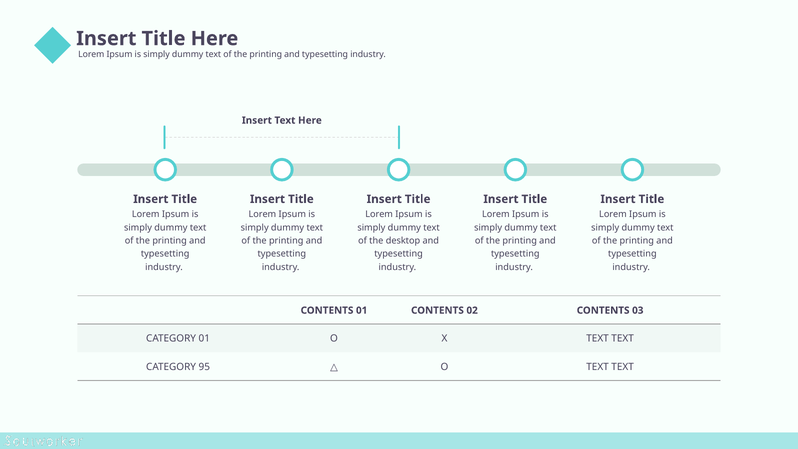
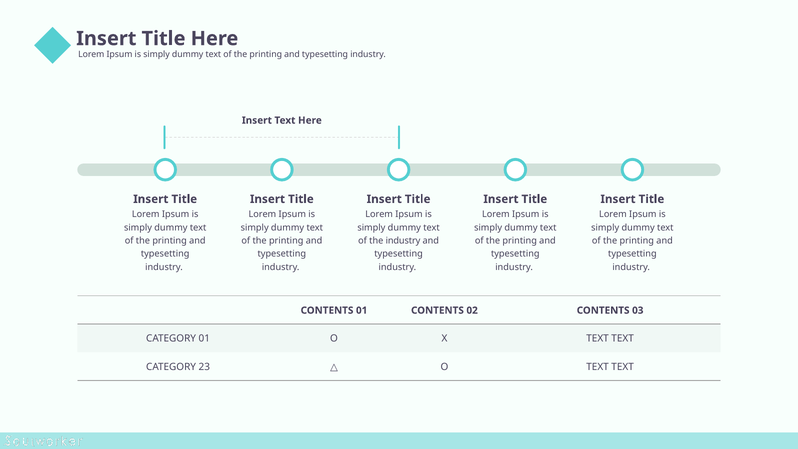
the desktop: desktop -> industry
95: 95 -> 23
